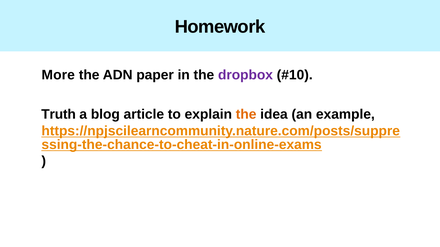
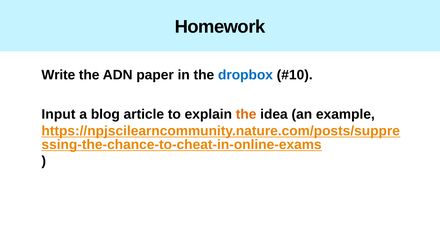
More: More -> Write
dropbox colour: purple -> blue
Truth: Truth -> Input
